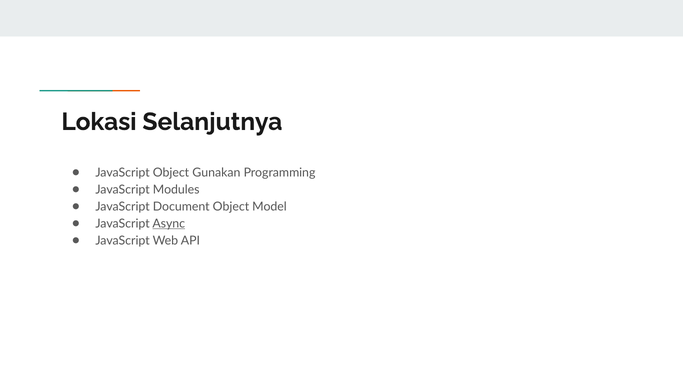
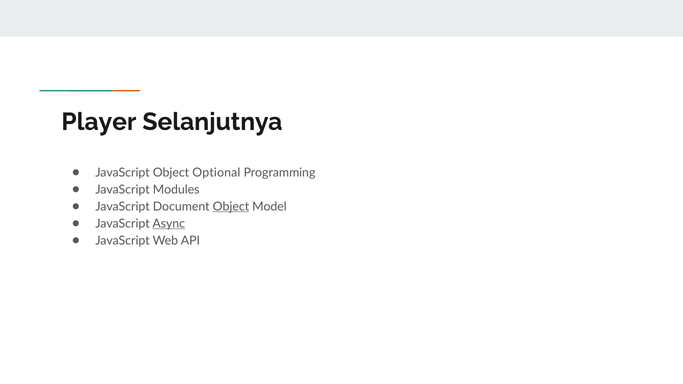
Lokasi: Lokasi -> Player
Gunakan: Gunakan -> Optional
Object at (231, 207) underline: none -> present
